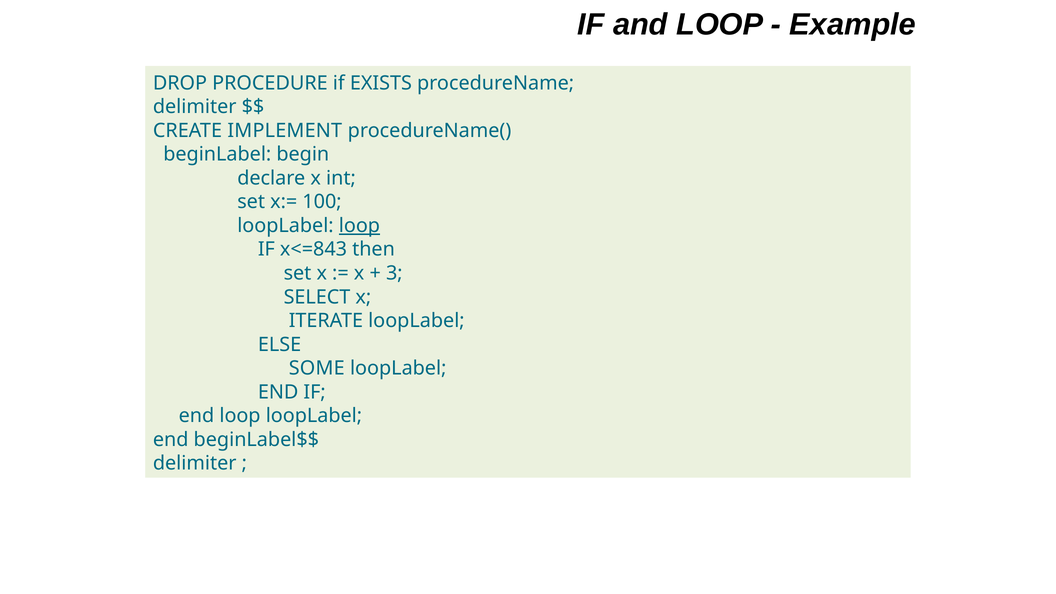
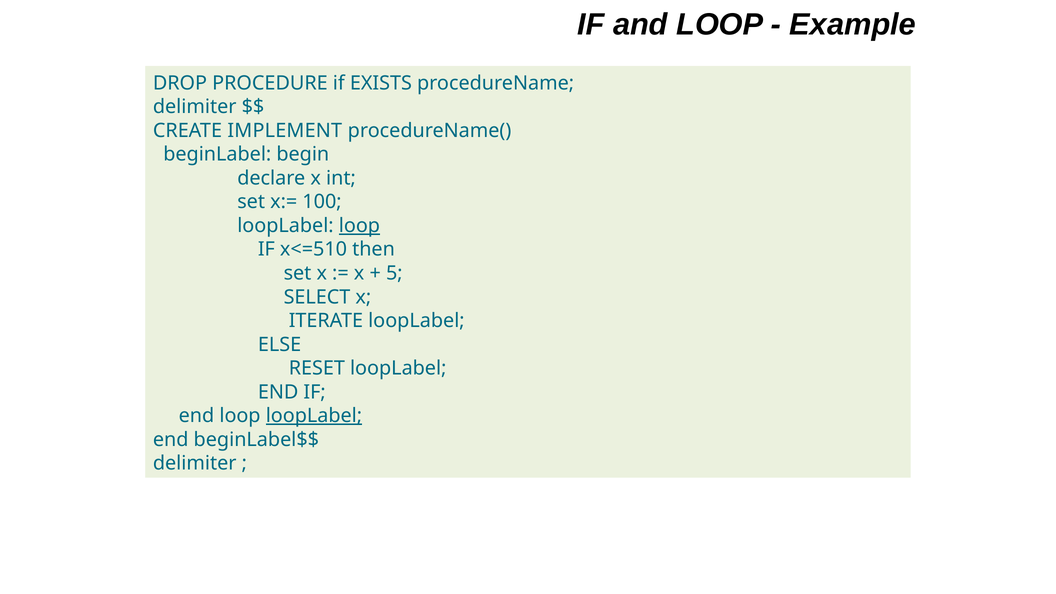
x<=843: x<=843 -> x<=510
3: 3 -> 5
SOME: SOME -> RESET
loopLabel at (314, 416) underline: none -> present
